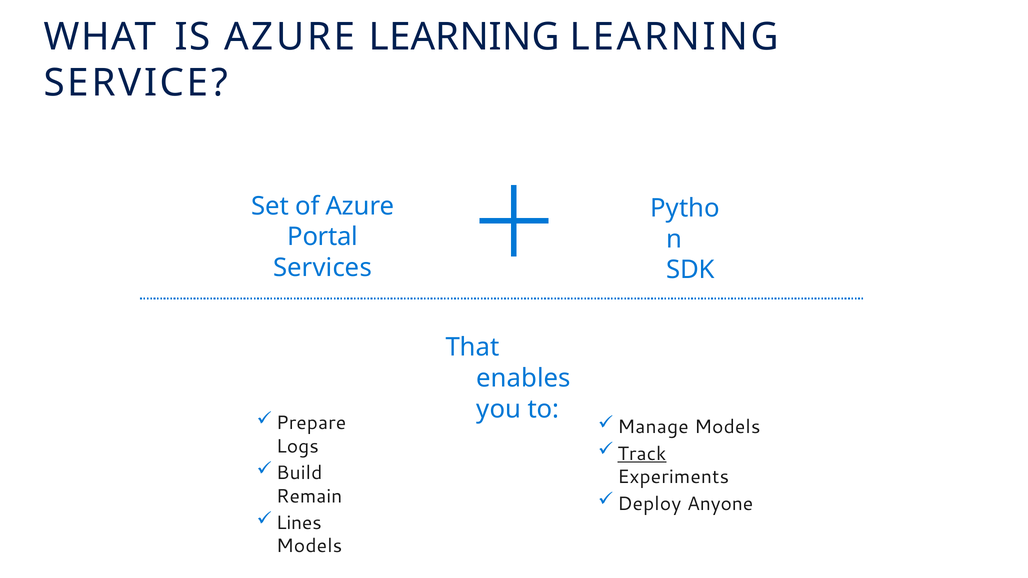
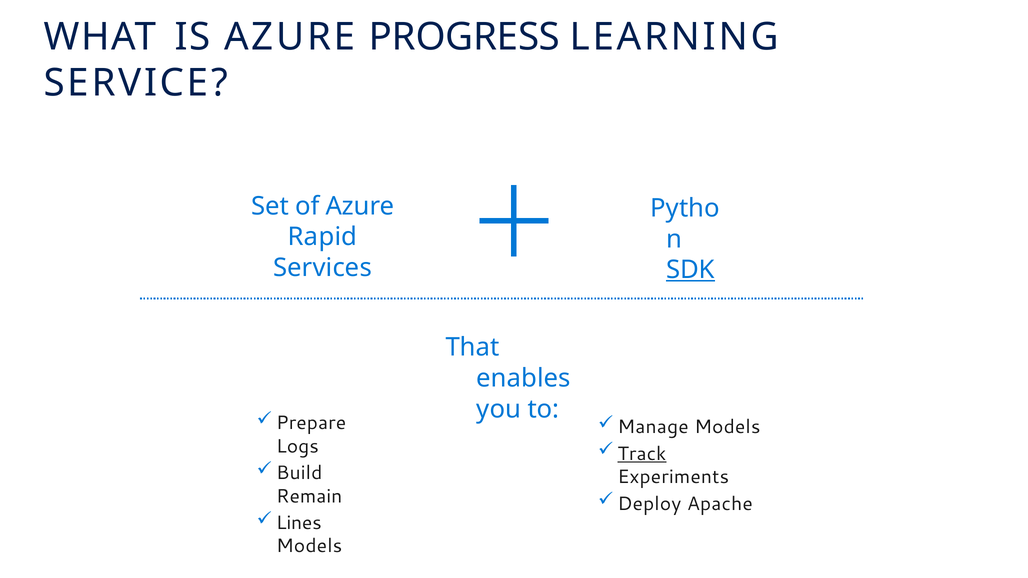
AZURE LEARNING: LEARNING -> PROGRESS
Portal: Portal -> Rapid
SDK underline: none -> present
Anyone: Anyone -> Apache
